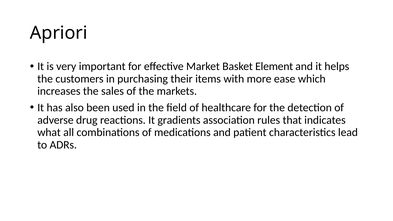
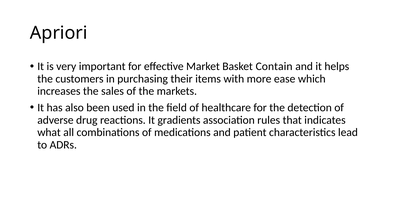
Element: Element -> Contain
